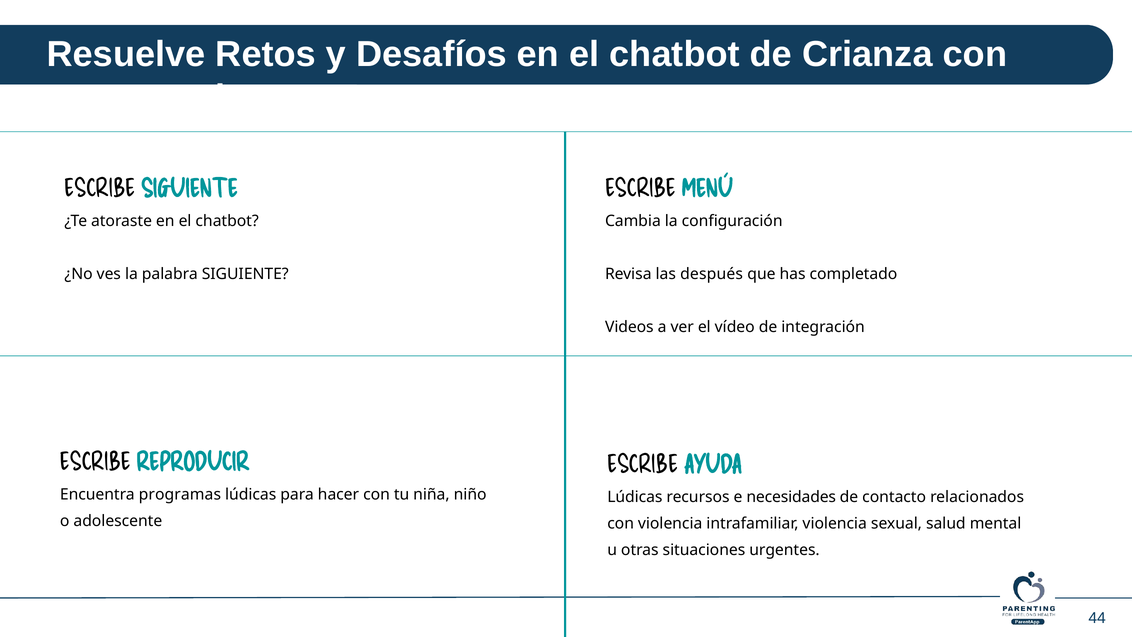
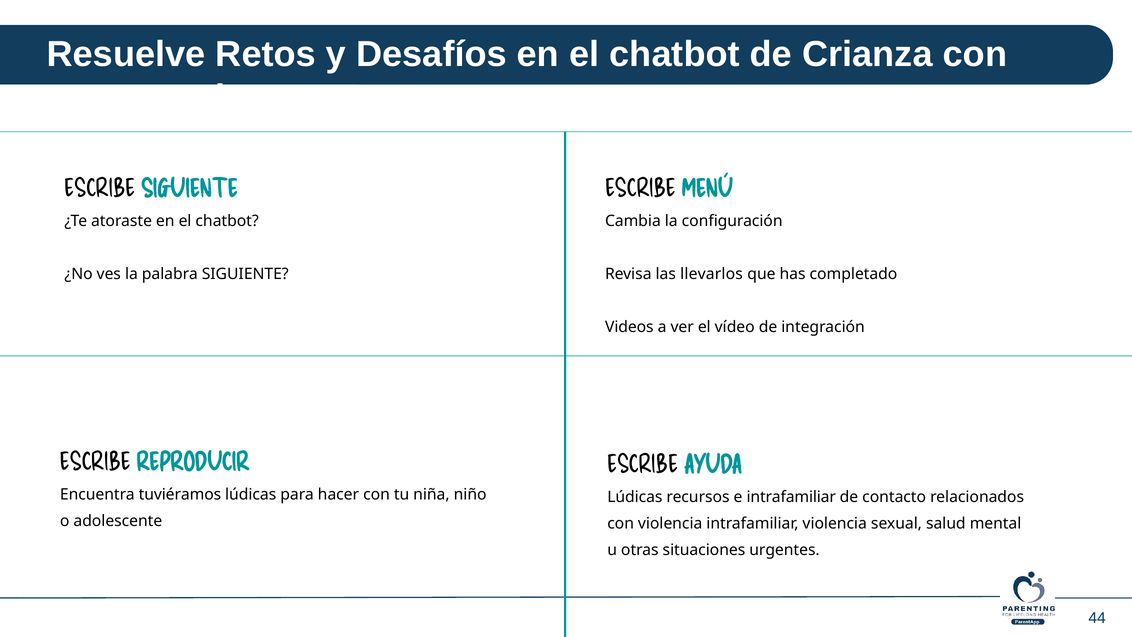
después: después -> llevarlos
programas: programas -> tuviéramos
e necesidades: necesidades -> intrafamiliar
